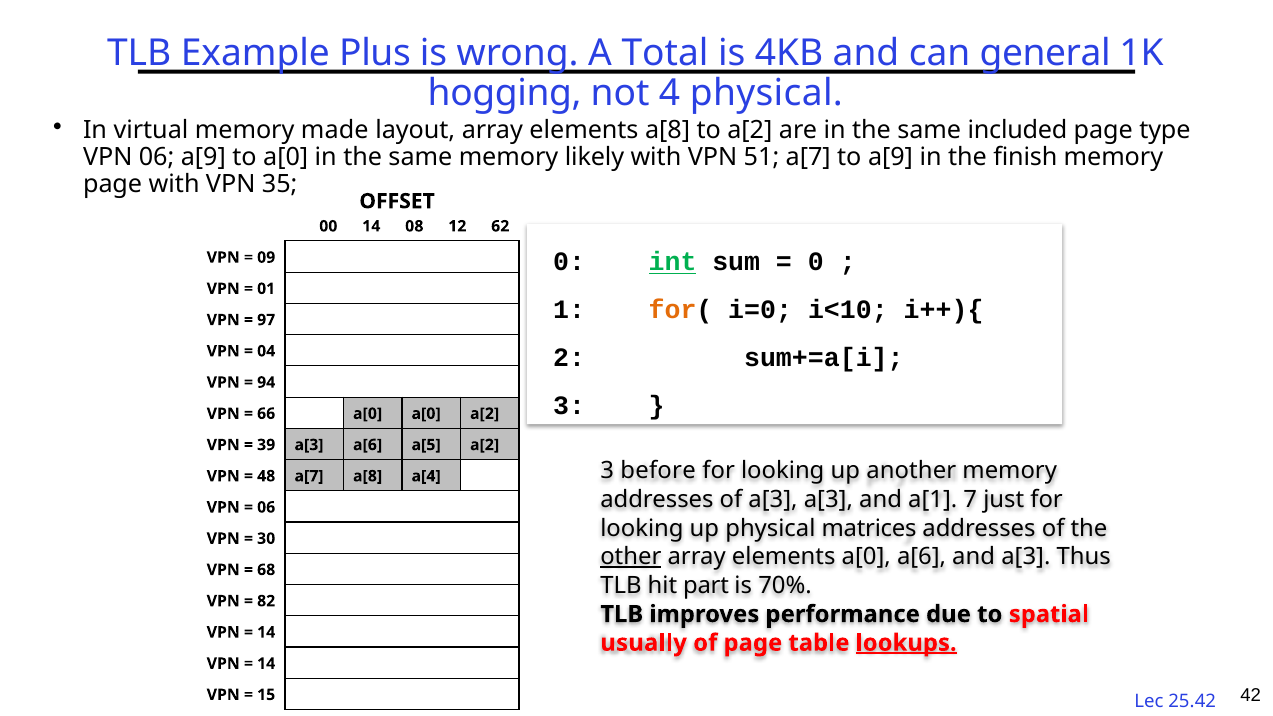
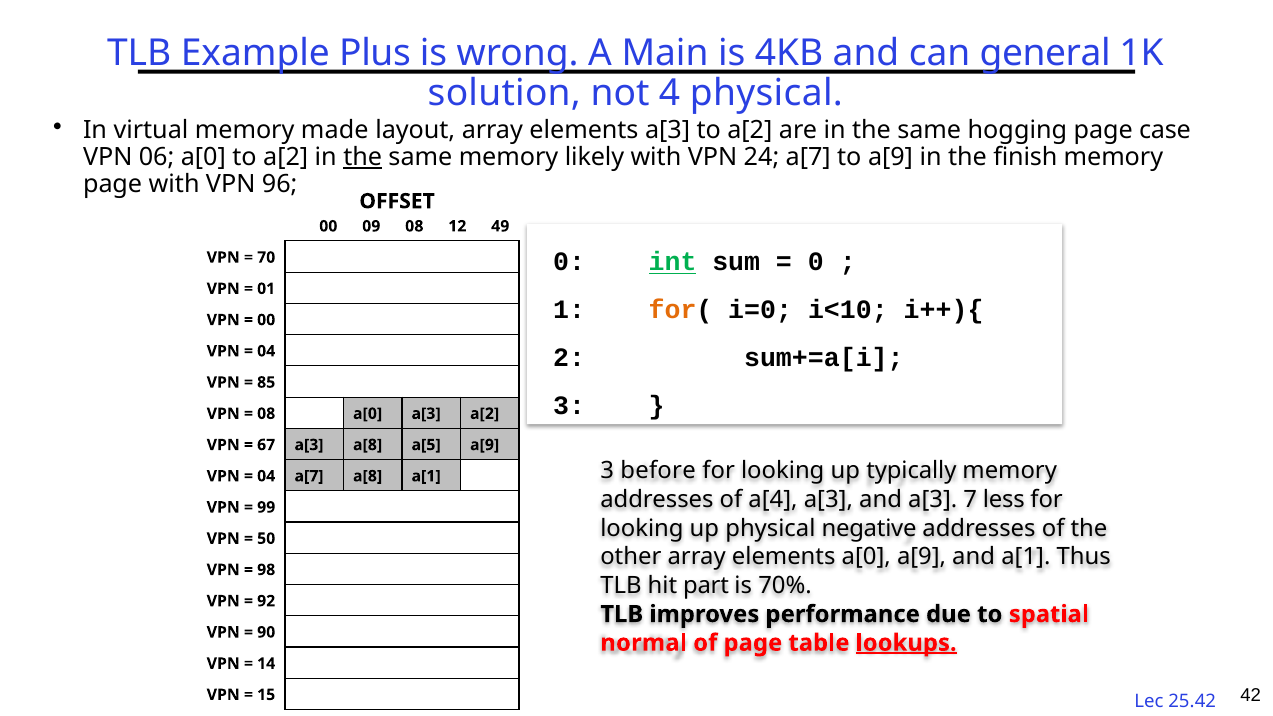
Total: Total -> Main
hogging: hogging -> solution
elements a[8: a[8 -> a[3
included: included -> hogging
type: type -> case
06 a[9: a[9 -> a[0
a[0 at (286, 157): a[0 -> a[2
the at (363, 157) underline: none -> present
51: 51 -> 24
35: 35 -> 96
00 14: 14 -> 09
62: 62 -> 49
09: 09 -> 70
97 at (266, 320): 97 -> 00
94: 94 -> 85
66 at (266, 414): 66 -> 08
a[0 a[0: a[0 -> a[3
39: 39 -> 67
a[3 a[6: a[6 -> a[8
a[5 a[2: a[2 -> a[9
another: another -> typically
48 at (266, 476): 48 -> 04
a[8 a[4: a[4 -> a[1
of a[3: a[3 -> a[4
and a[1: a[1 -> a[3
just: just -> less
06 at (266, 507): 06 -> 99
matrices: matrices -> negative
30: 30 -> 50
other underline: present -> none
a[0 a[6: a[6 -> a[9
and a[3: a[3 -> a[1
68: 68 -> 98
82: 82 -> 92
14 at (266, 632): 14 -> 90
usually: usually -> normal
